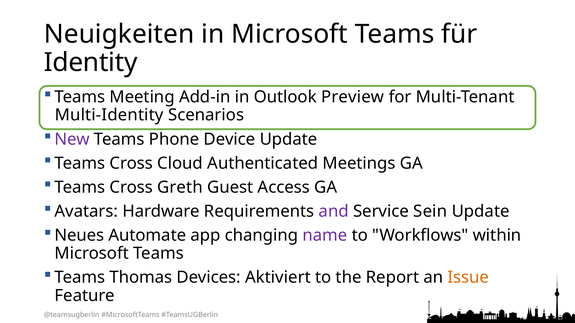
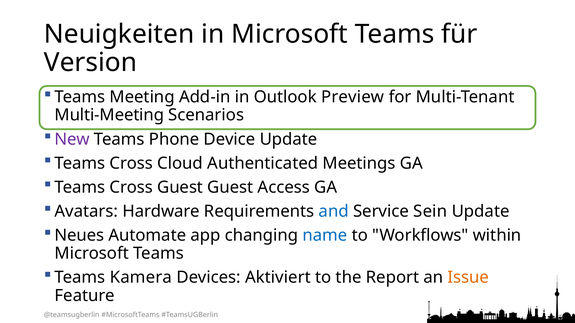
Identity: Identity -> Version
Multi-Identity: Multi-Identity -> Multi-Meeting
Cross Greth: Greth -> Guest
and colour: purple -> blue
name colour: purple -> blue
Thomas: Thomas -> Kamera
